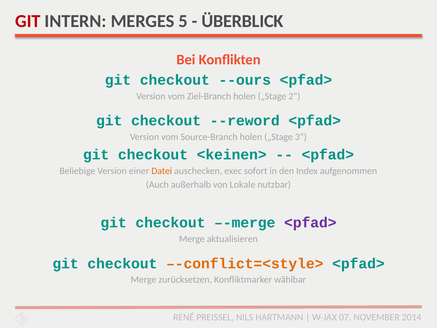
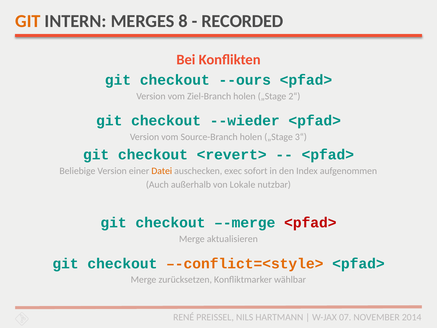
GIT at (28, 21) colour: red -> orange
5: 5 -> 8
ÜBERBLICK: ÜBERBLICK -> RECORDED
--reword: --reword -> --wieder
<keinen>: <keinen> -> <revert>
<pfad> at (310, 223) colour: purple -> red
